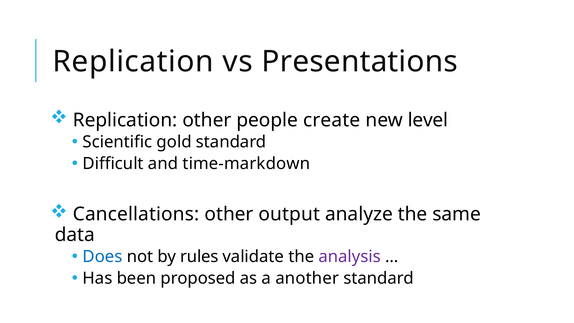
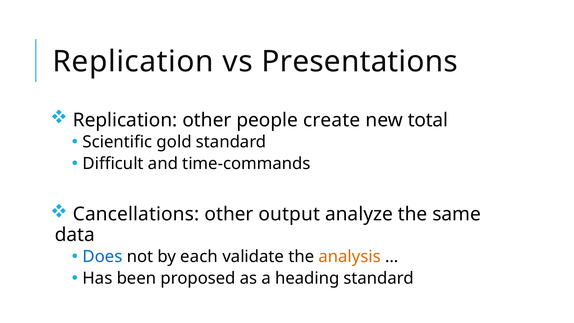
level: level -> total
time-markdown: time-markdown -> time-commands
rules: rules -> each
analysis colour: purple -> orange
another: another -> heading
